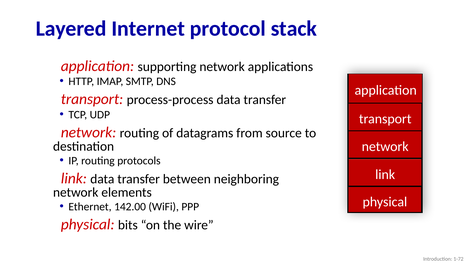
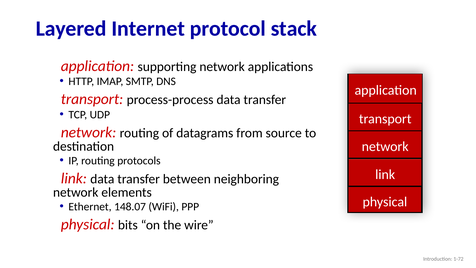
142.00: 142.00 -> 148.07
